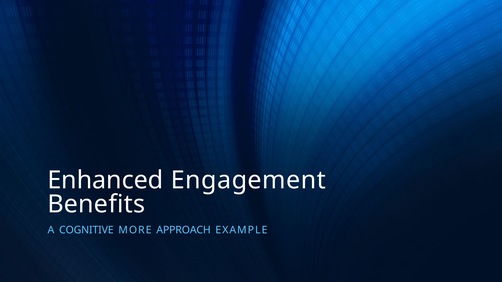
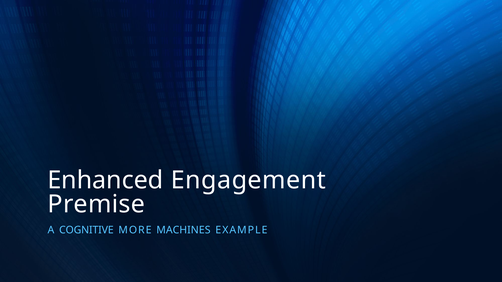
Benefits: Benefits -> Premise
APPROACH: APPROACH -> MACHINES
